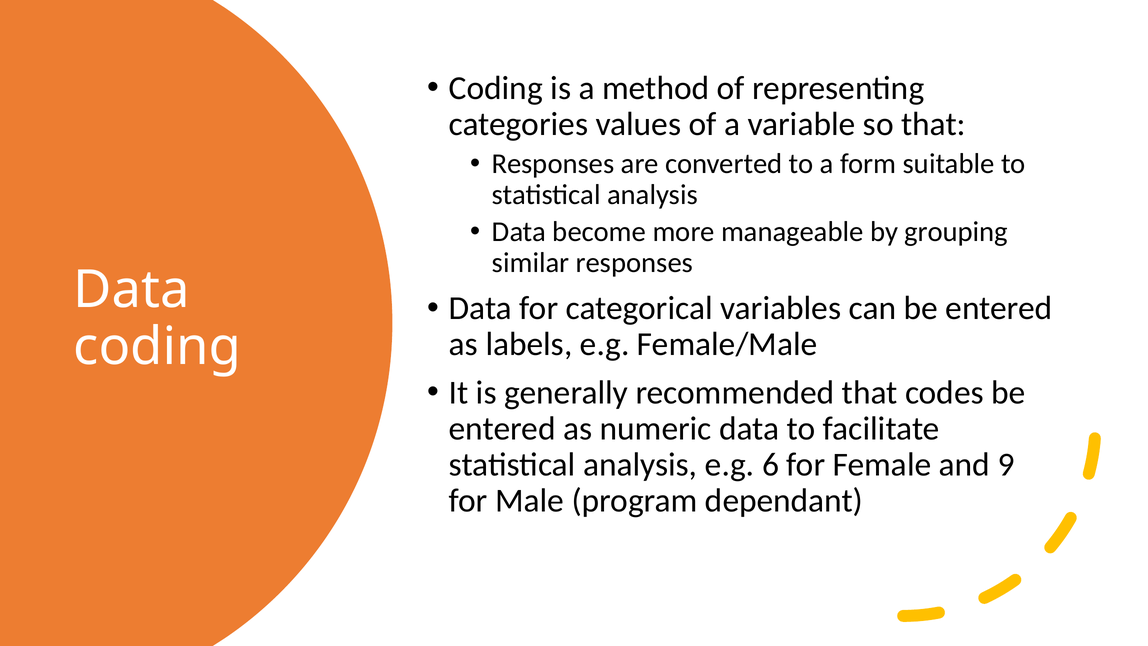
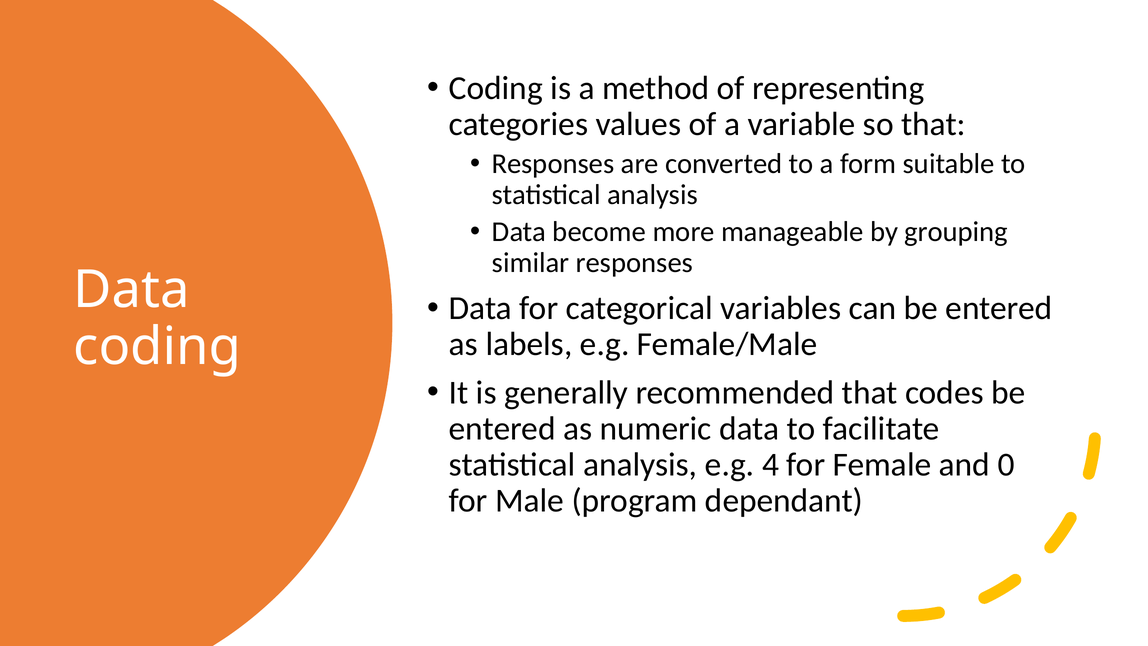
6: 6 -> 4
9: 9 -> 0
